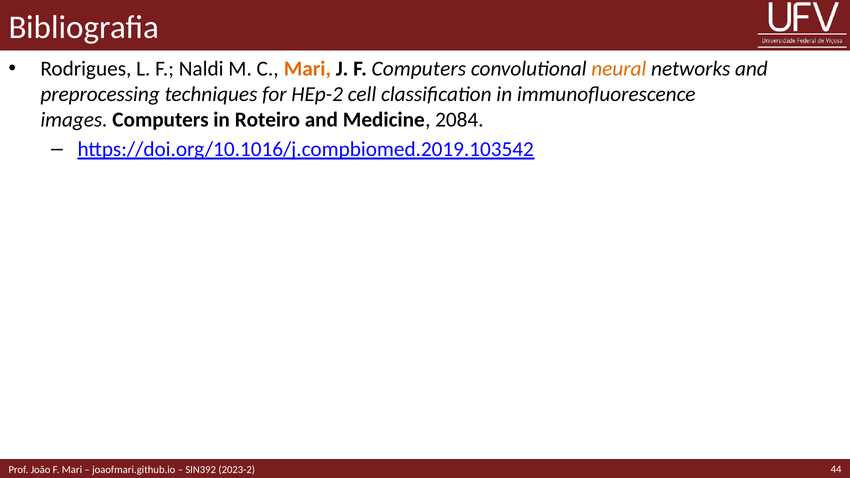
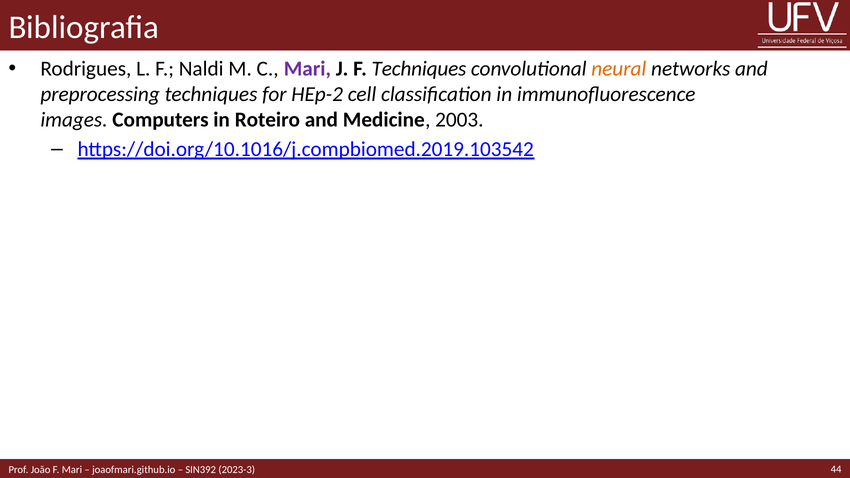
Mari at (307, 69) colour: orange -> purple
F Computers: Computers -> Techniques
2084: 2084 -> 2003
2023-2: 2023-2 -> 2023-3
